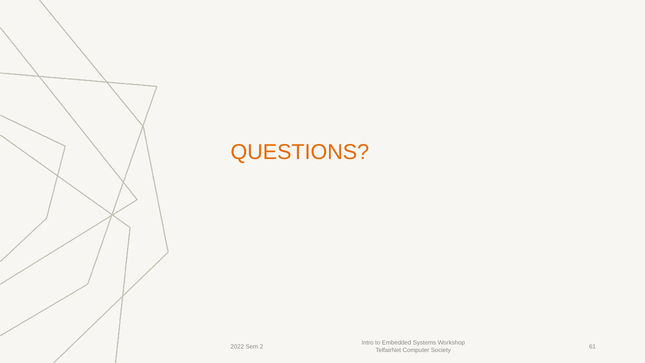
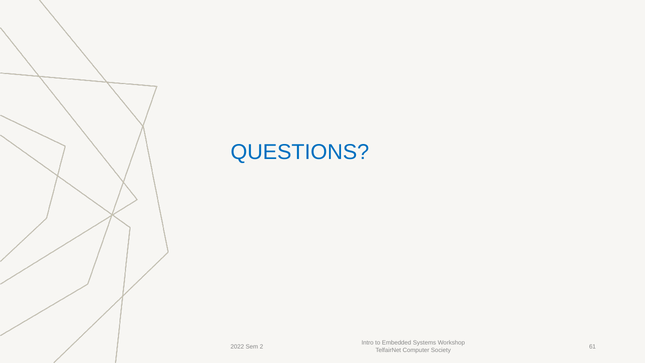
QUESTIONS colour: orange -> blue
